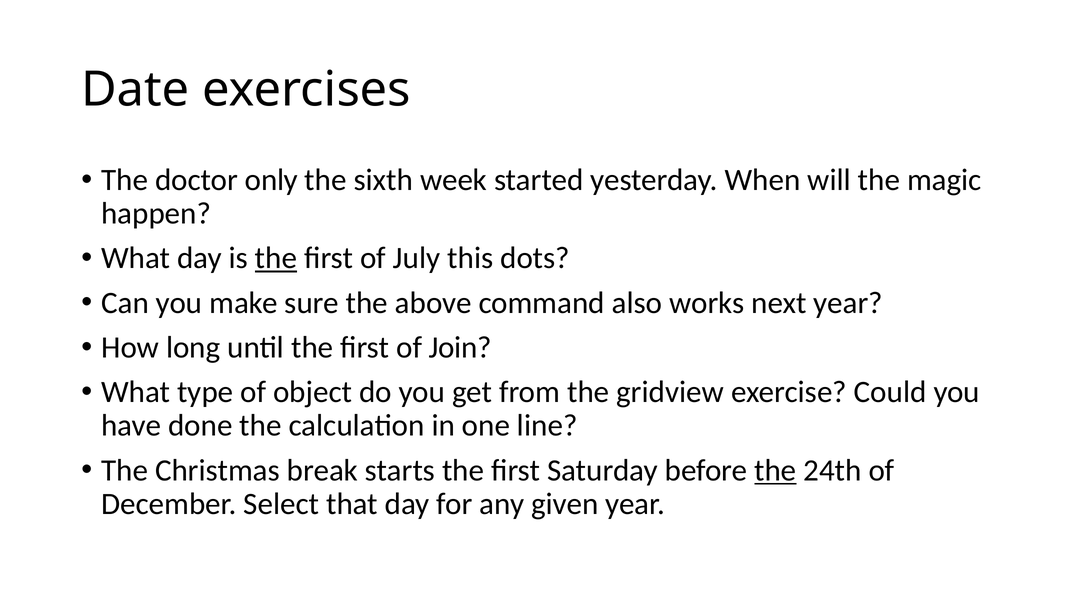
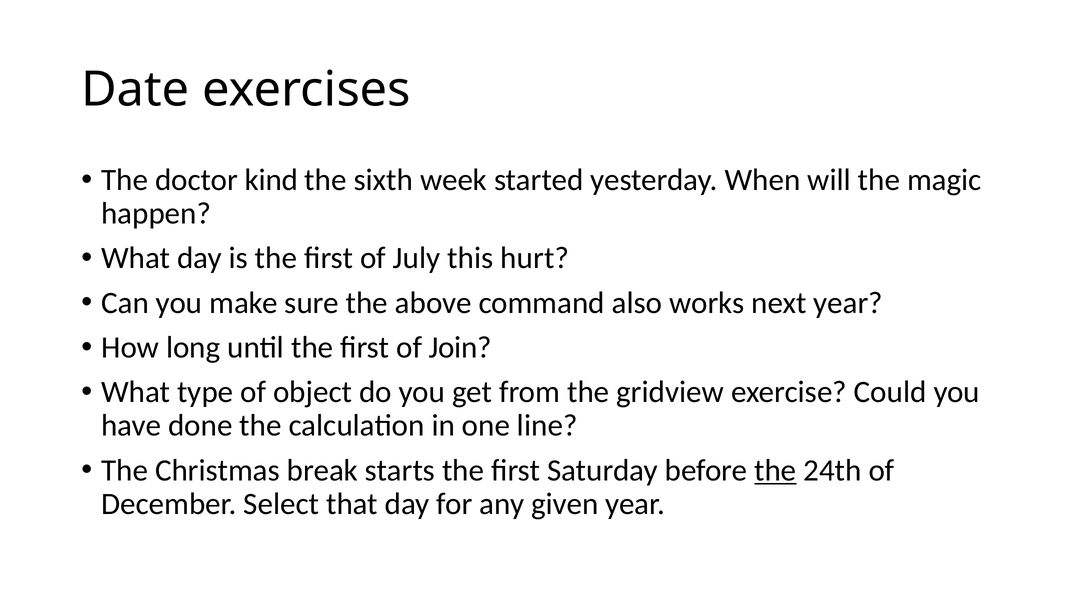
only: only -> kind
the at (276, 259) underline: present -> none
dots: dots -> hurt
